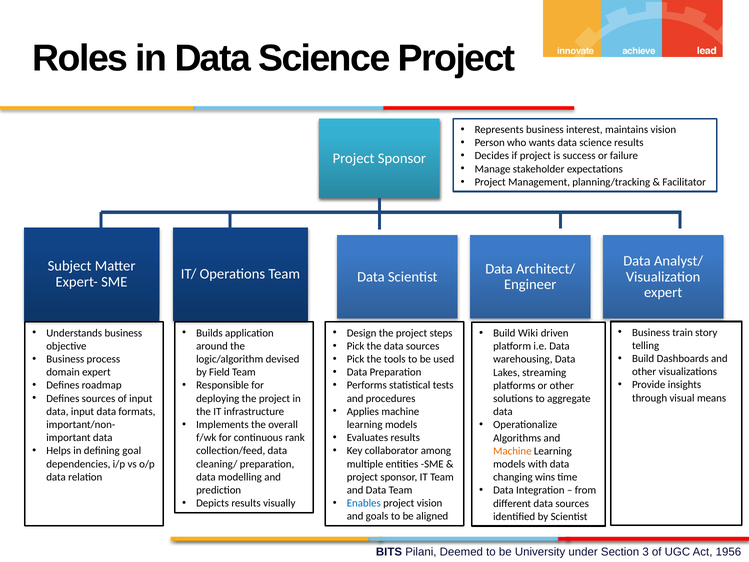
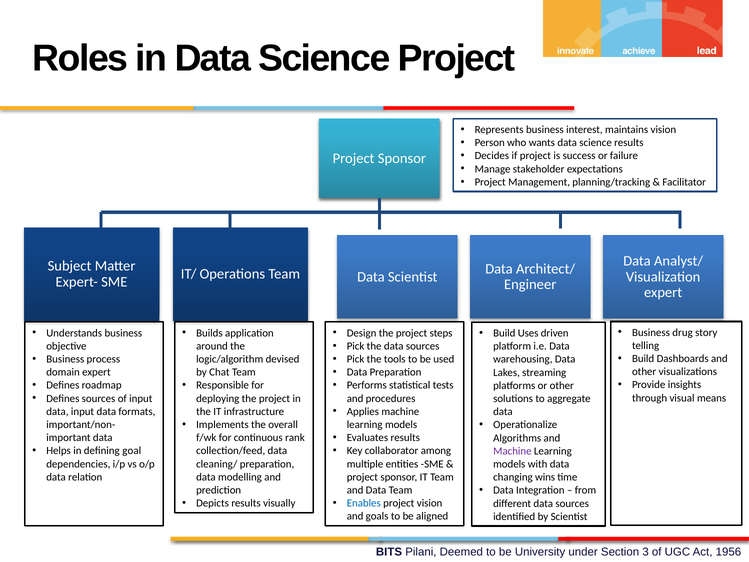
train: train -> drug
Wiki: Wiki -> Uses
Field: Field -> Chat
Machine at (512, 451) colour: orange -> purple
